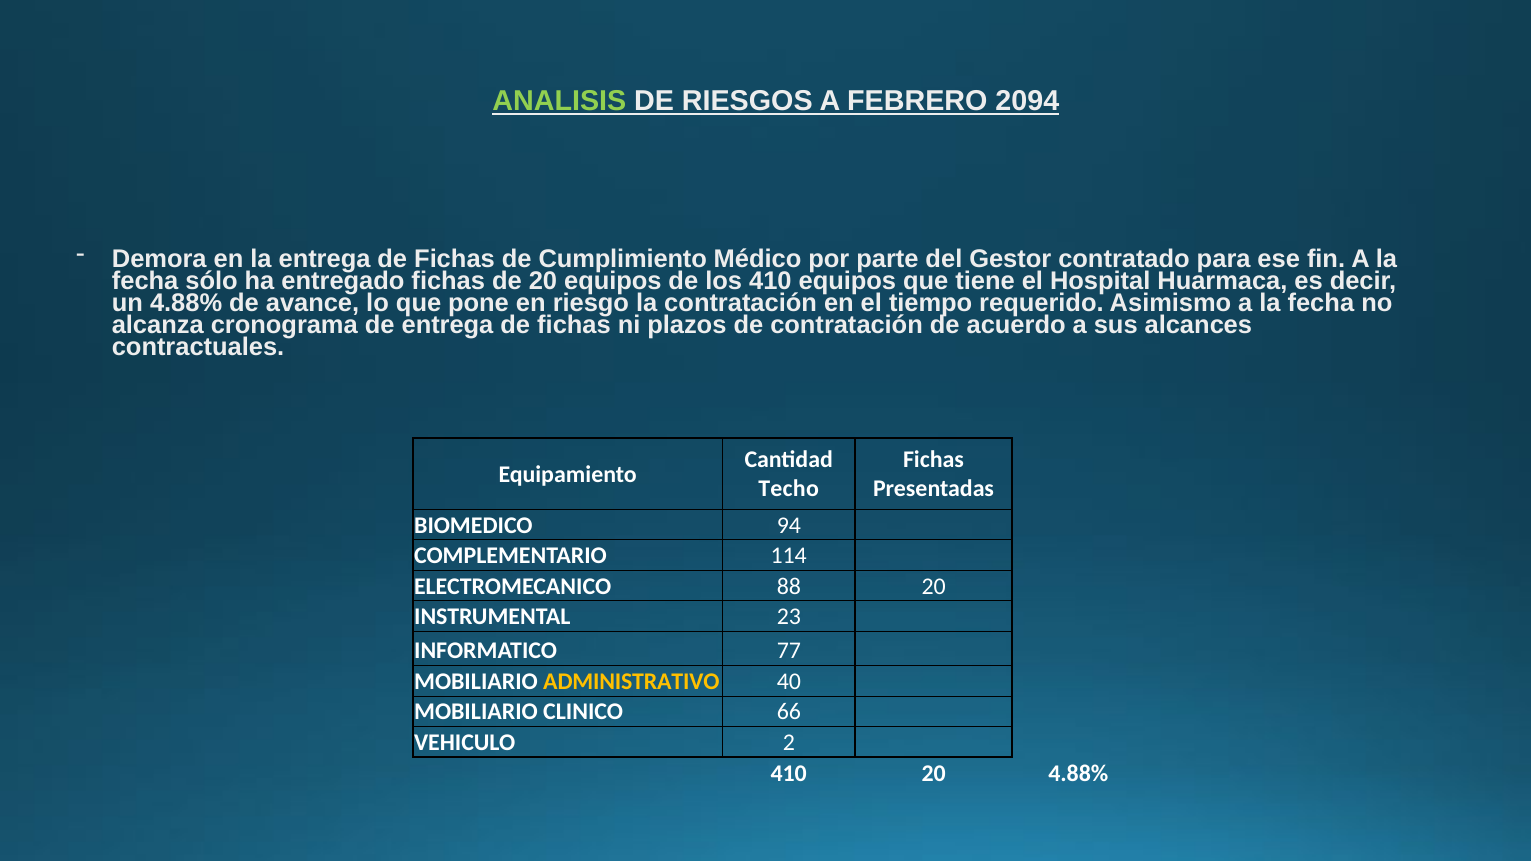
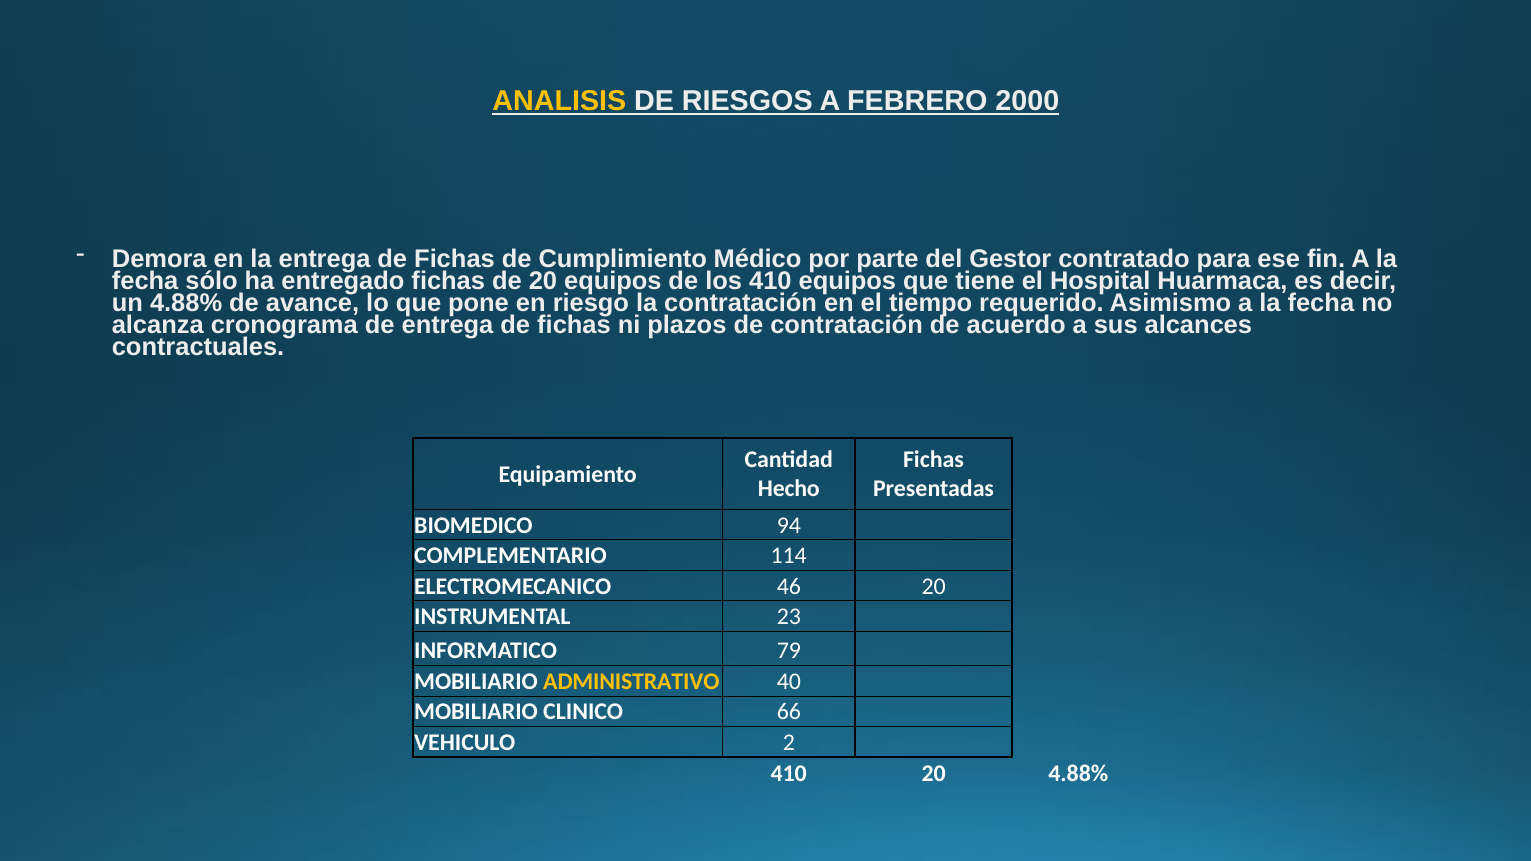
ANALISIS colour: light green -> yellow
2094: 2094 -> 2000
Techo: Techo -> Hecho
88: 88 -> 46
77: 77 -> 79
